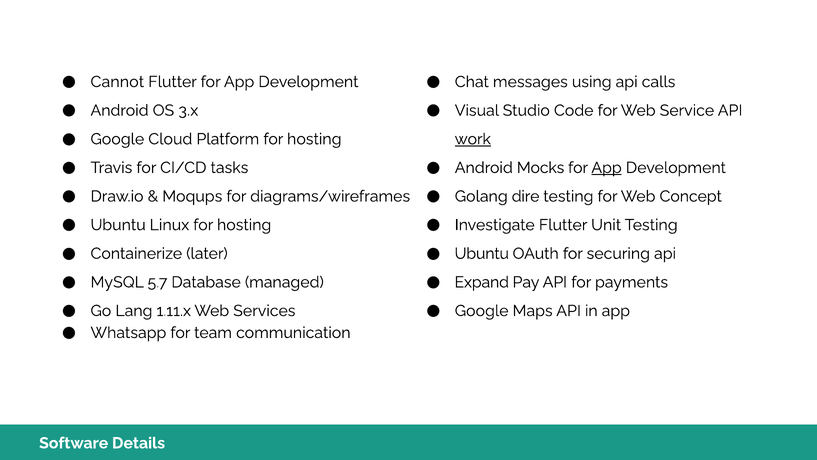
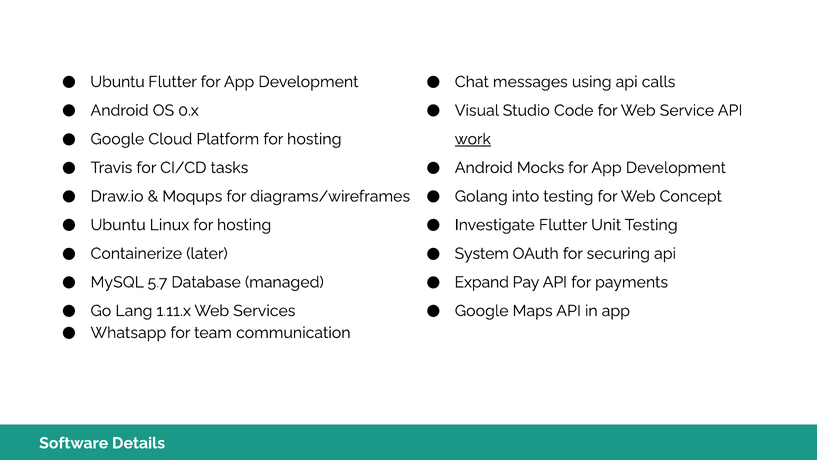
Cannot at (117, 82): Cannot -> Ubuntu
3.x: 3.x -> 0.x
App at (607, 168) underline: present -> none
dire: dire -> into
Ubuntu at (482, 253): Ubuntu -> System
